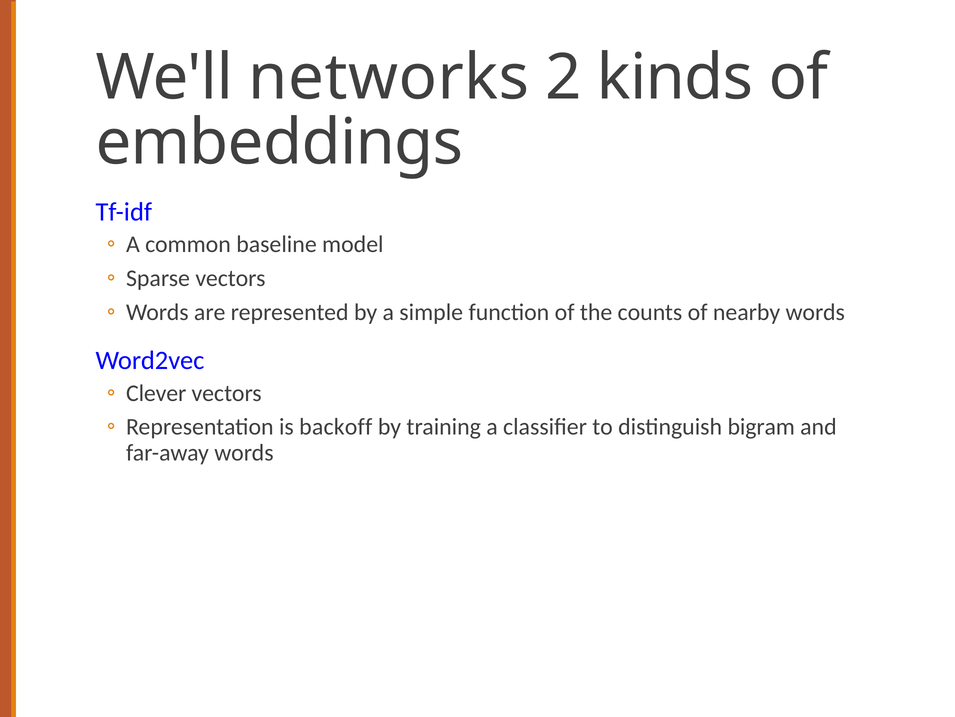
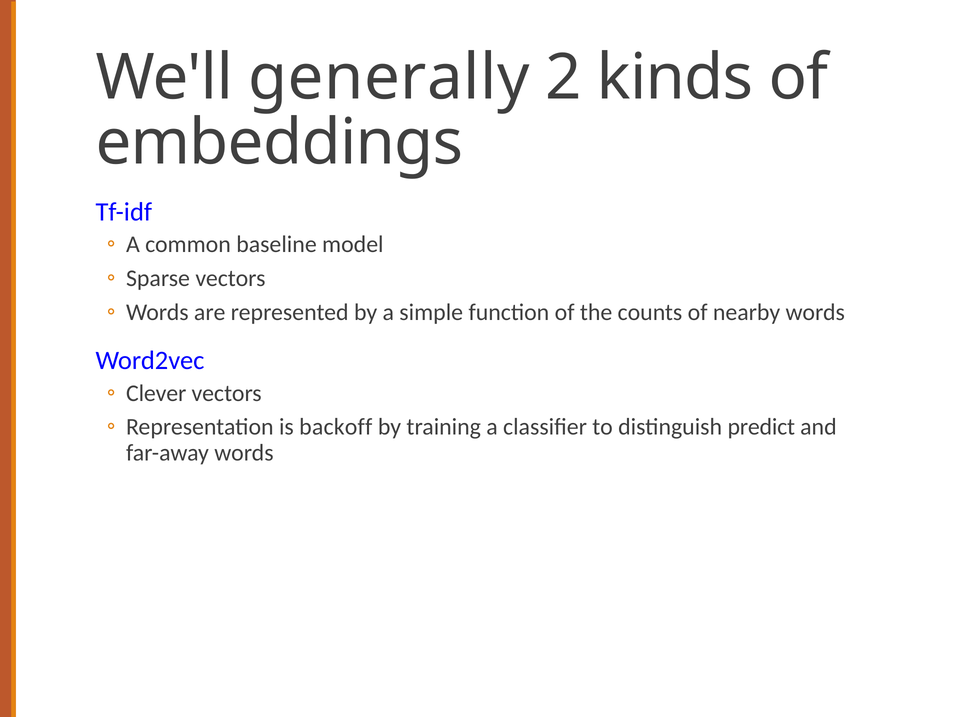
networks: networks -> generally
bigram: bigram -> predict
